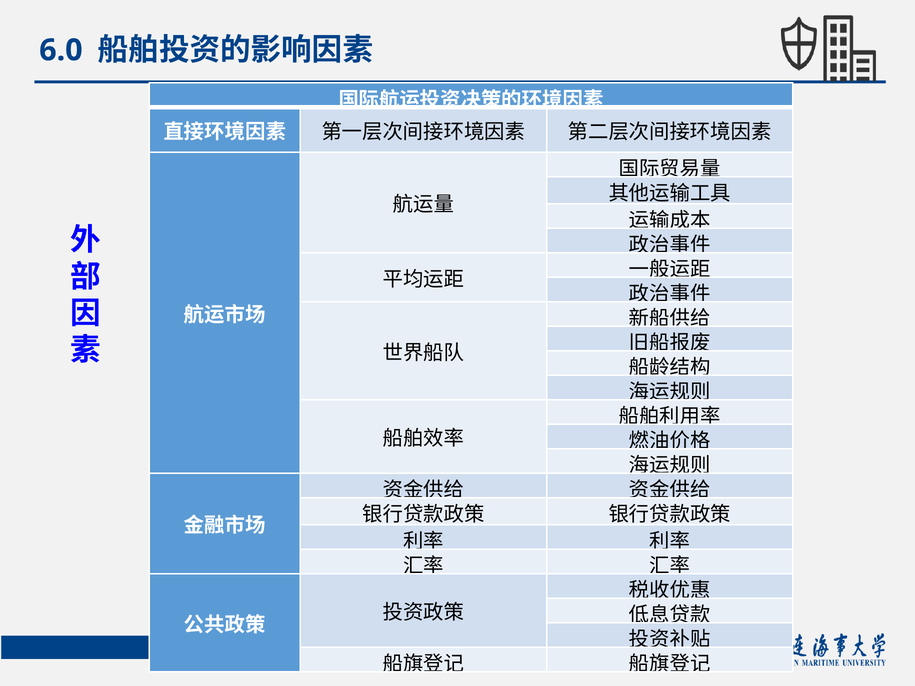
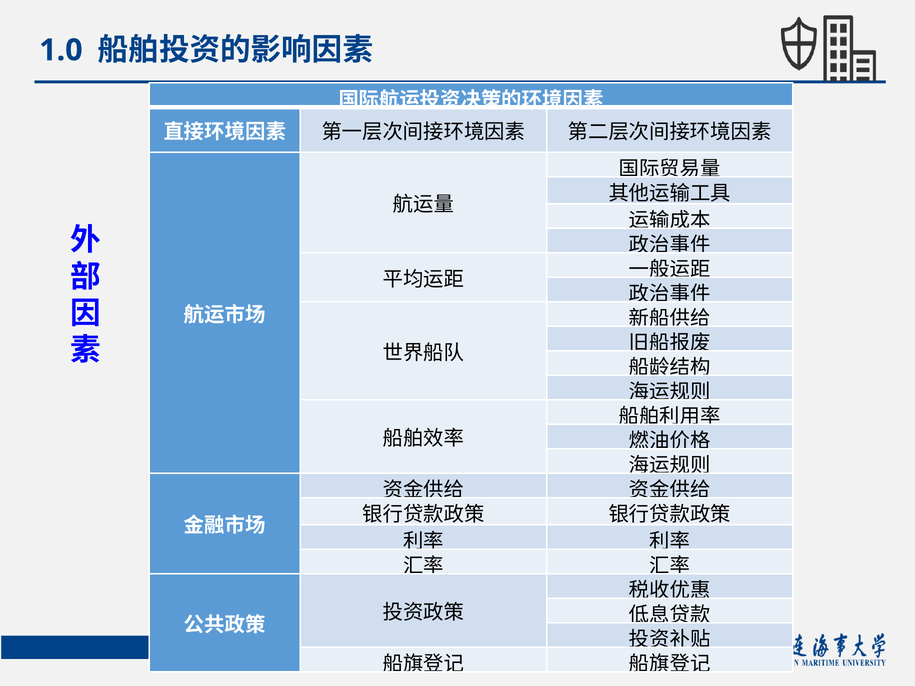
6.0: 6.0 -> 1.0
